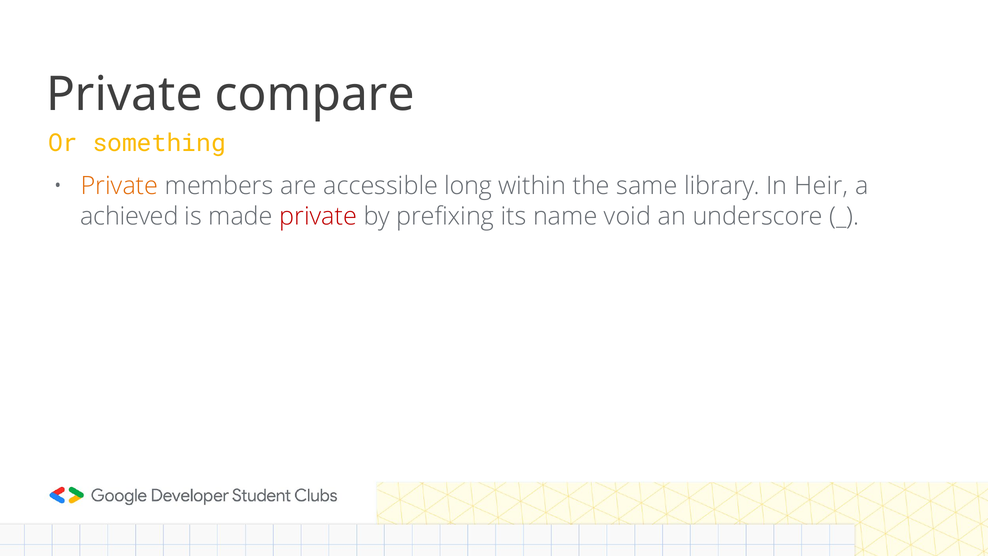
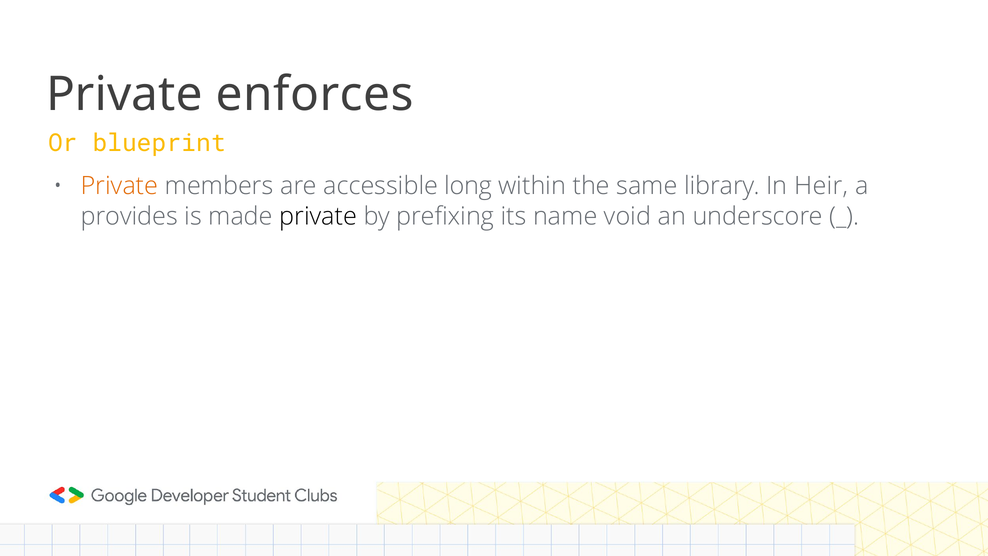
compare: compare -> enforces
something: something -> blueprint
achieved: achieved -> provides
private at (318, 216) colour: red -> black
